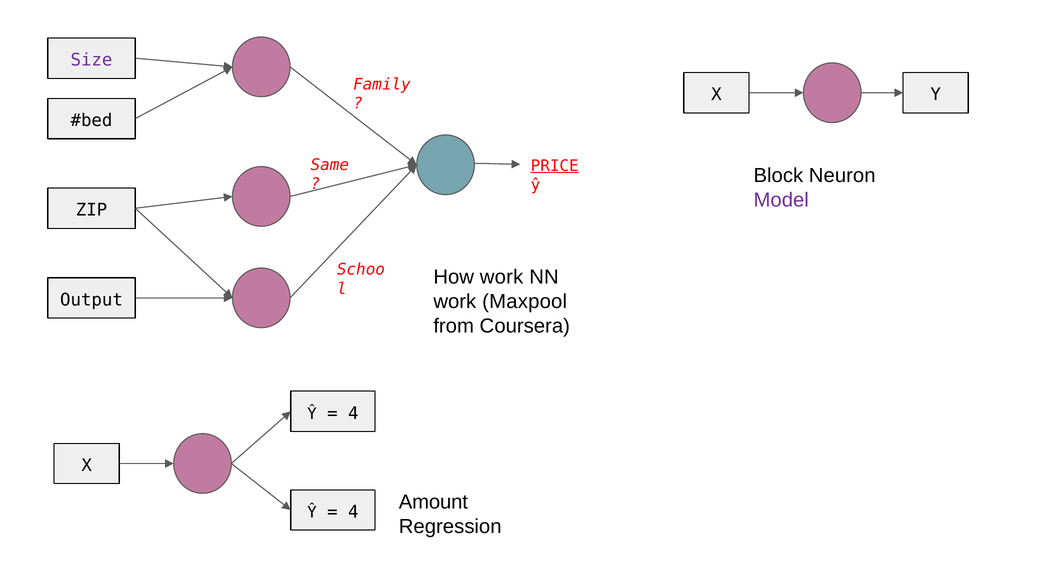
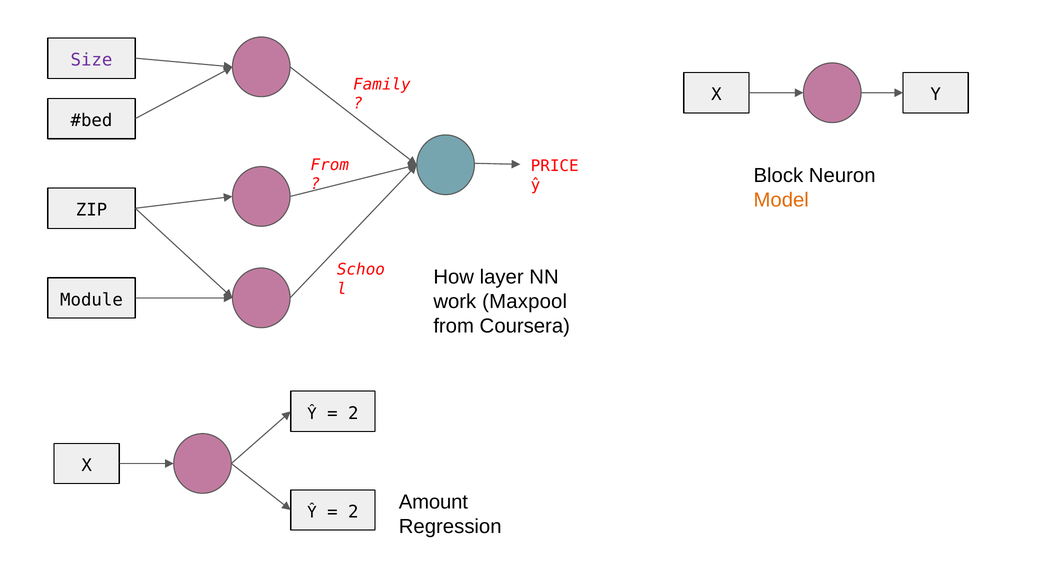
Same at (330, 165): Same -> From
PRICE underline: present -> none
Model colour: purple -> orange
How work: work -> layer
Output: Output -> Module
4 at (353, 413): 4 -> 2
4 at (353, 512): 4 -> 2
